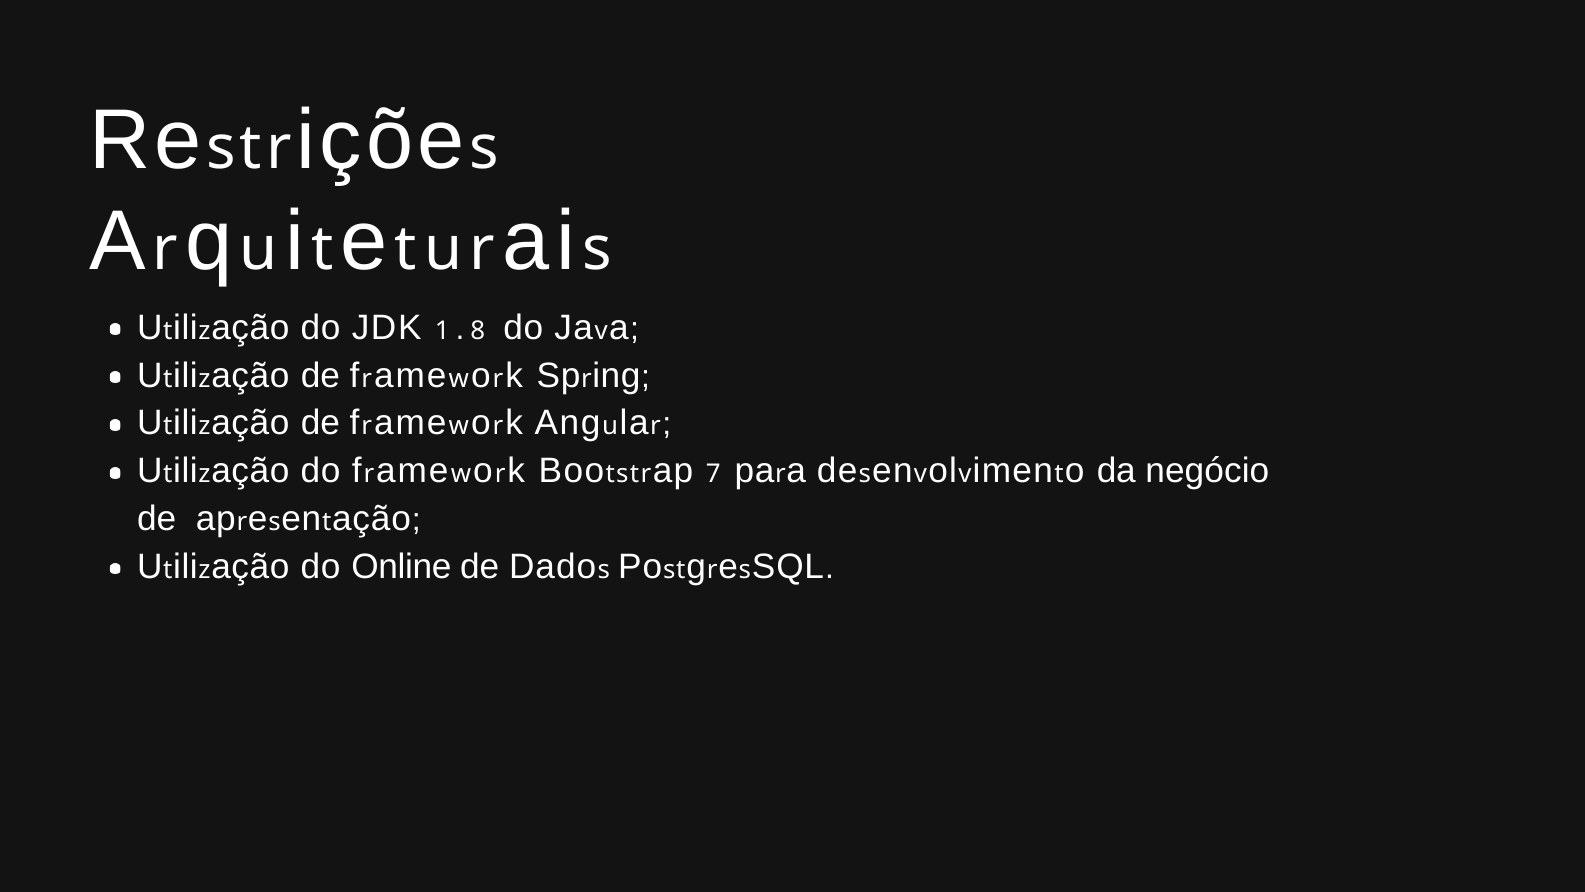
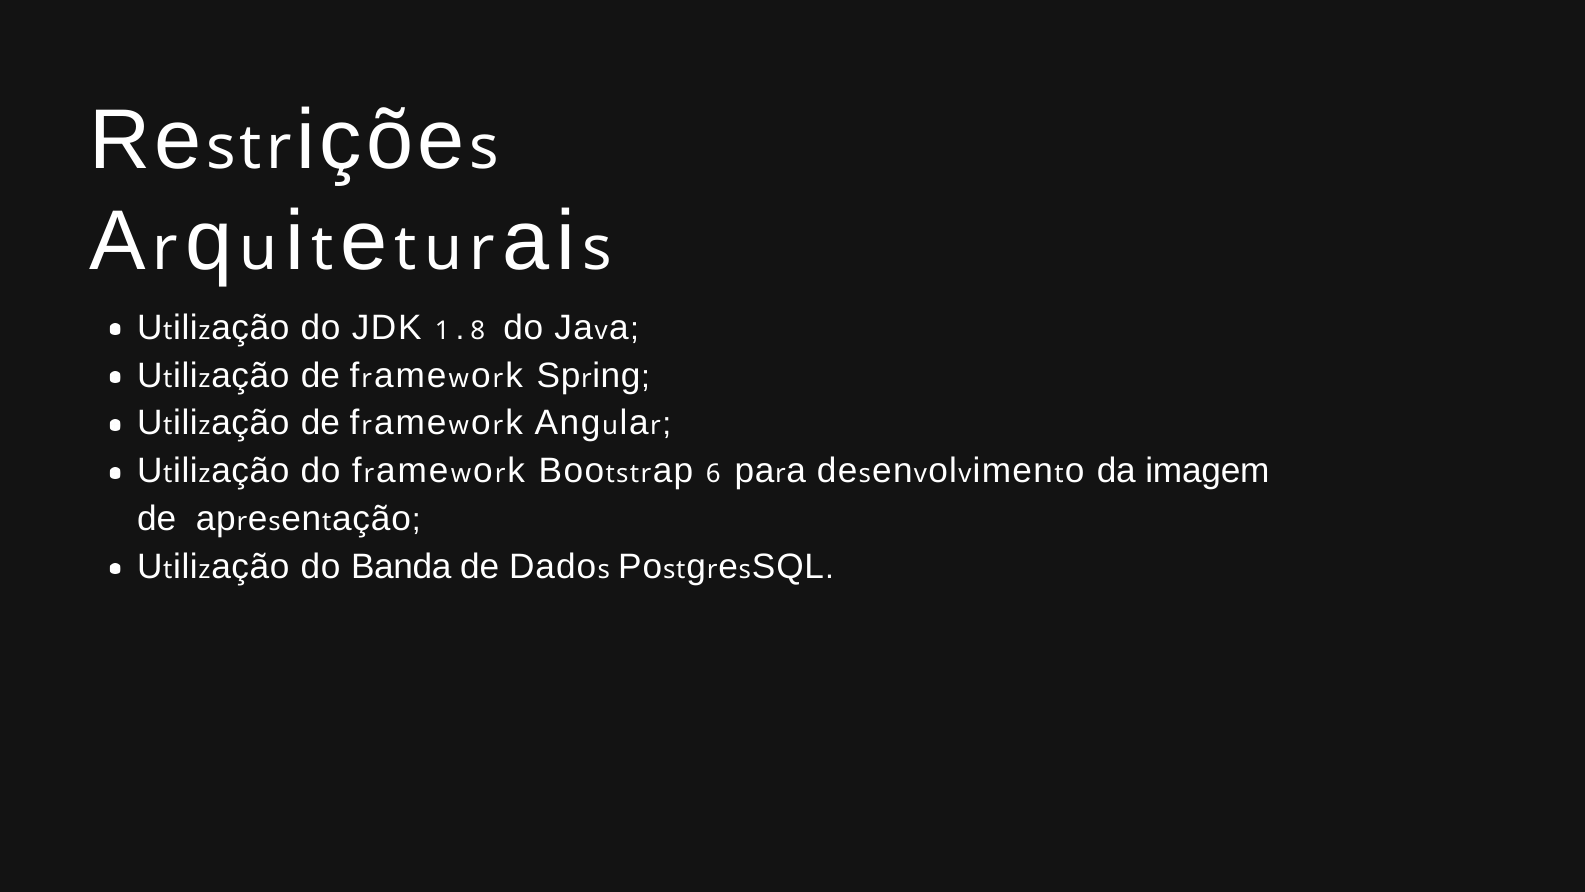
7: 7 -> 6
negócio: negócio -> imagem
Online: Online -> Banda
